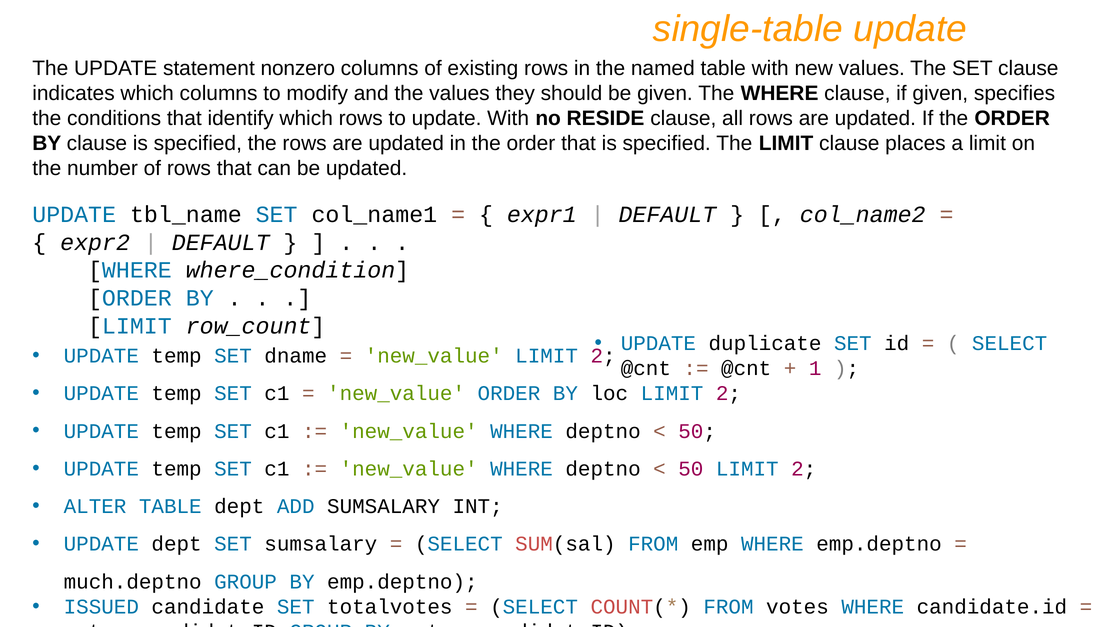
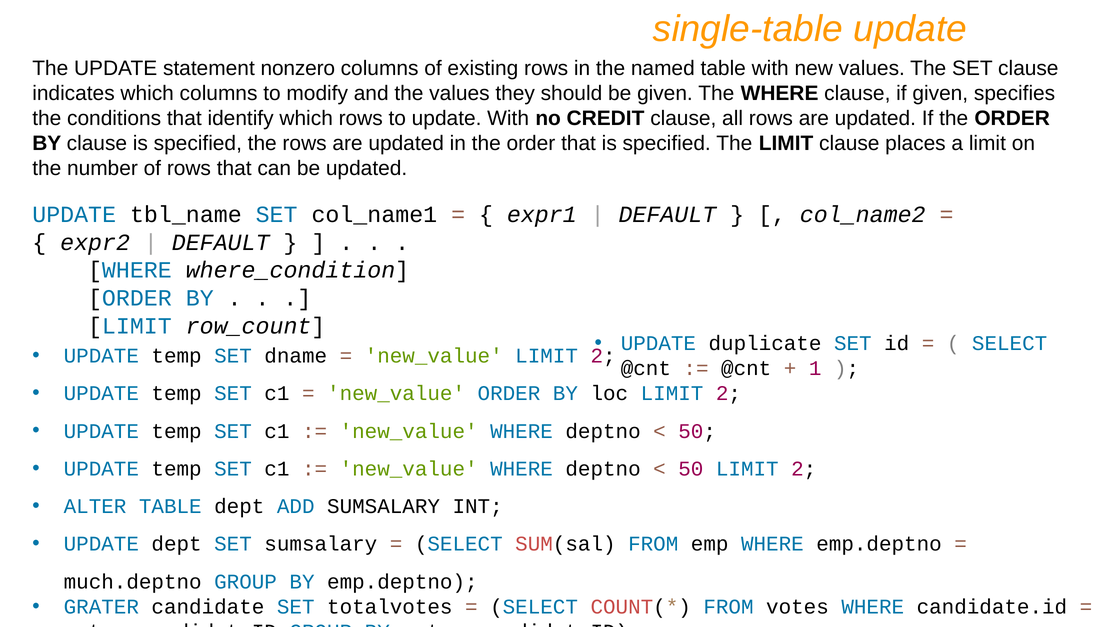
RESIDE: RESIDE -> CREDIT
ISSUED: ISSUED -> GRATER
